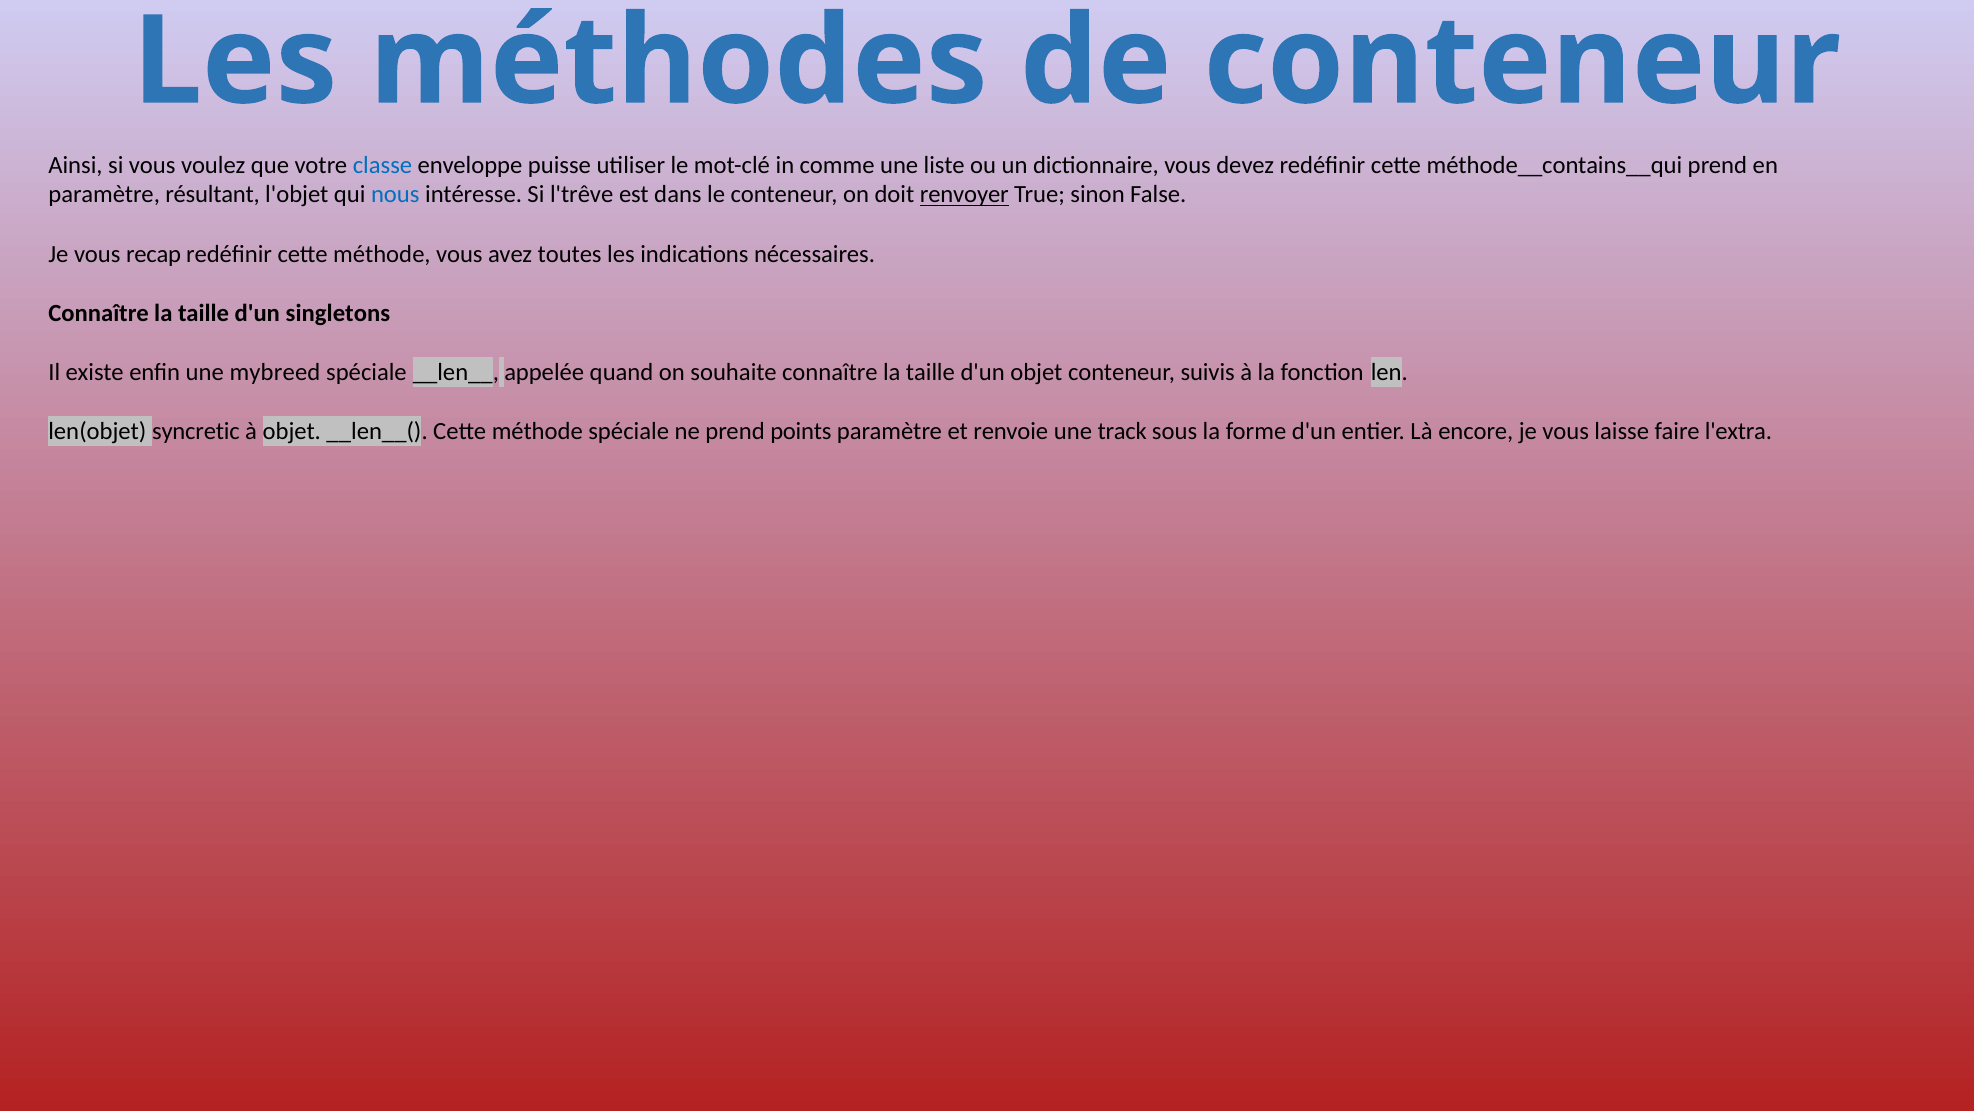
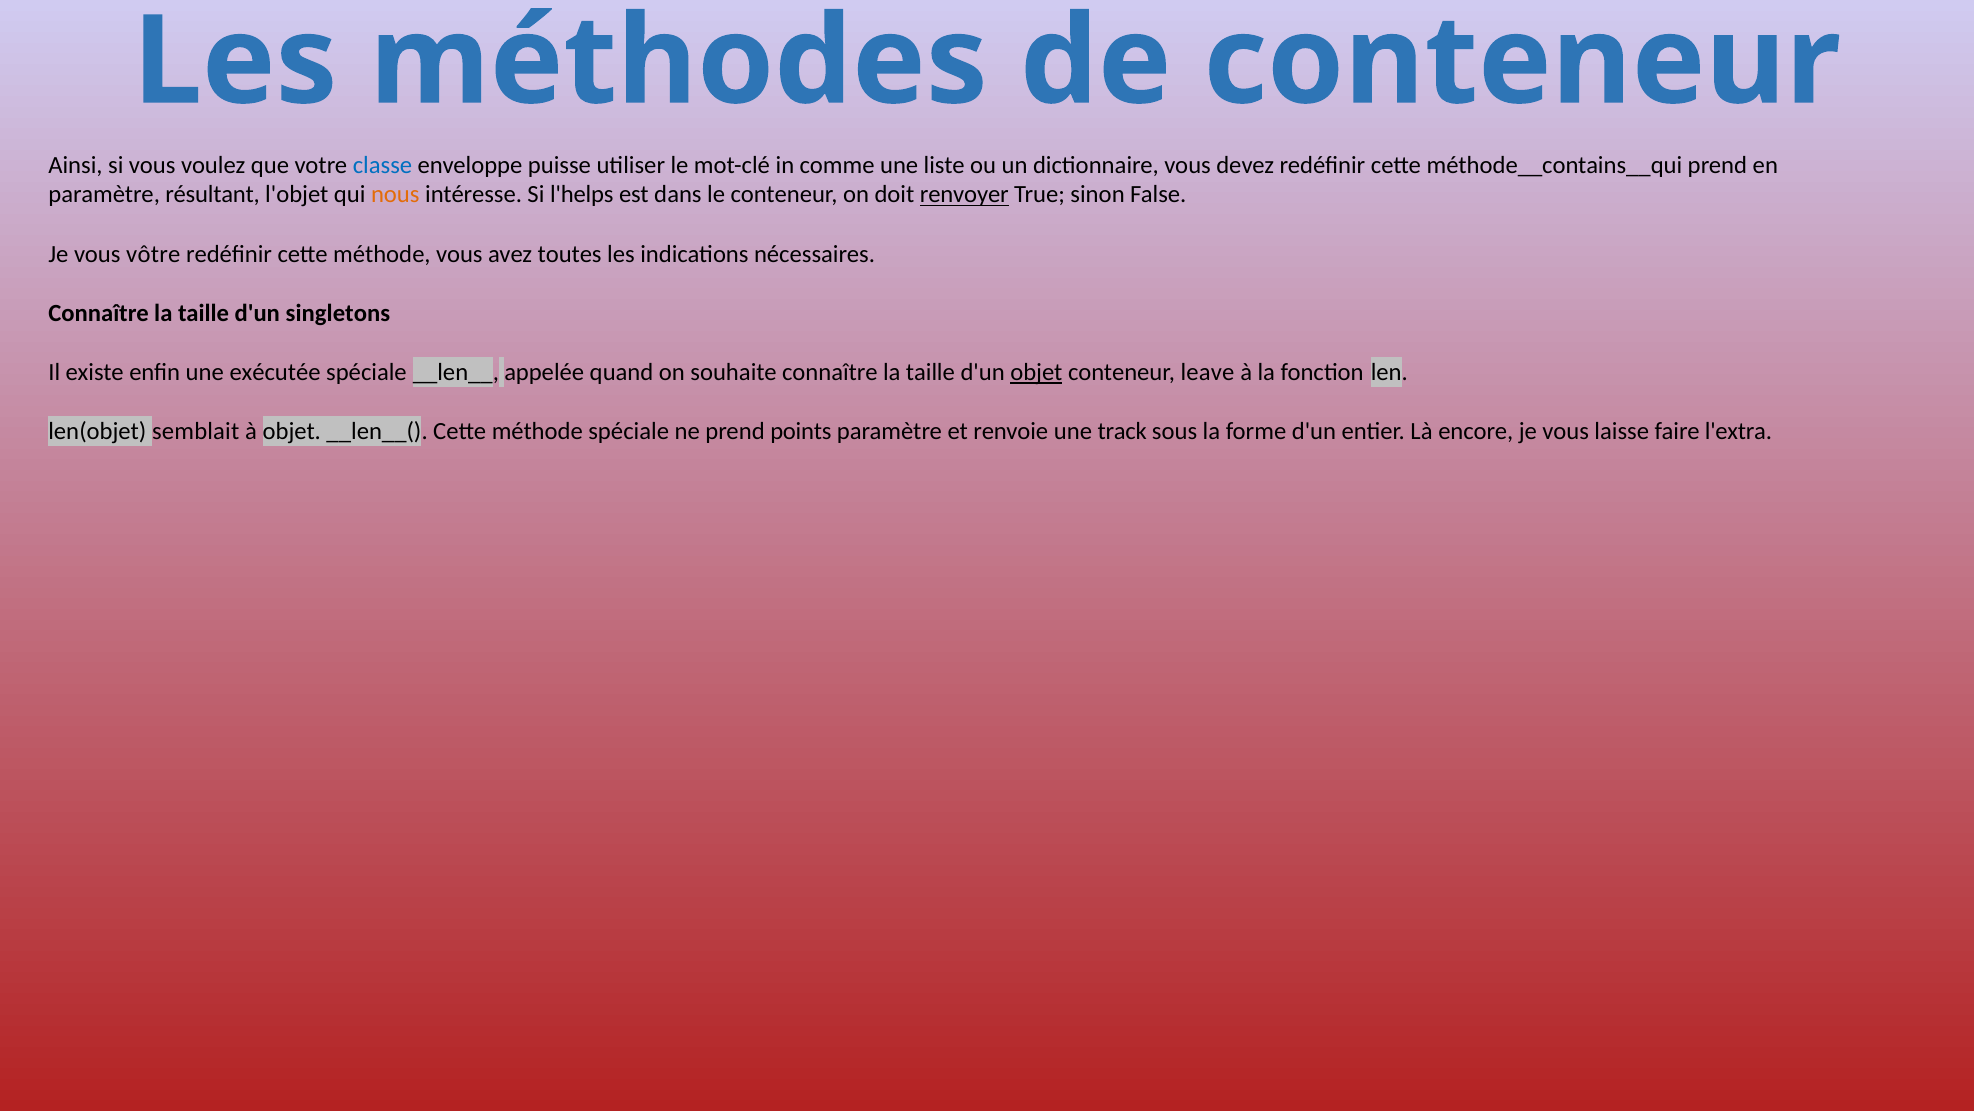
nous colour: blue -> orange
l'trêve: l'trêve -> l'helps
recap: recap -> vôtre
mybreed: mybreed -> exécutée
objet at (1036, 372) underline: none -> present
suivis: suivis -> leave
syncretic: syncretic -> semblait
